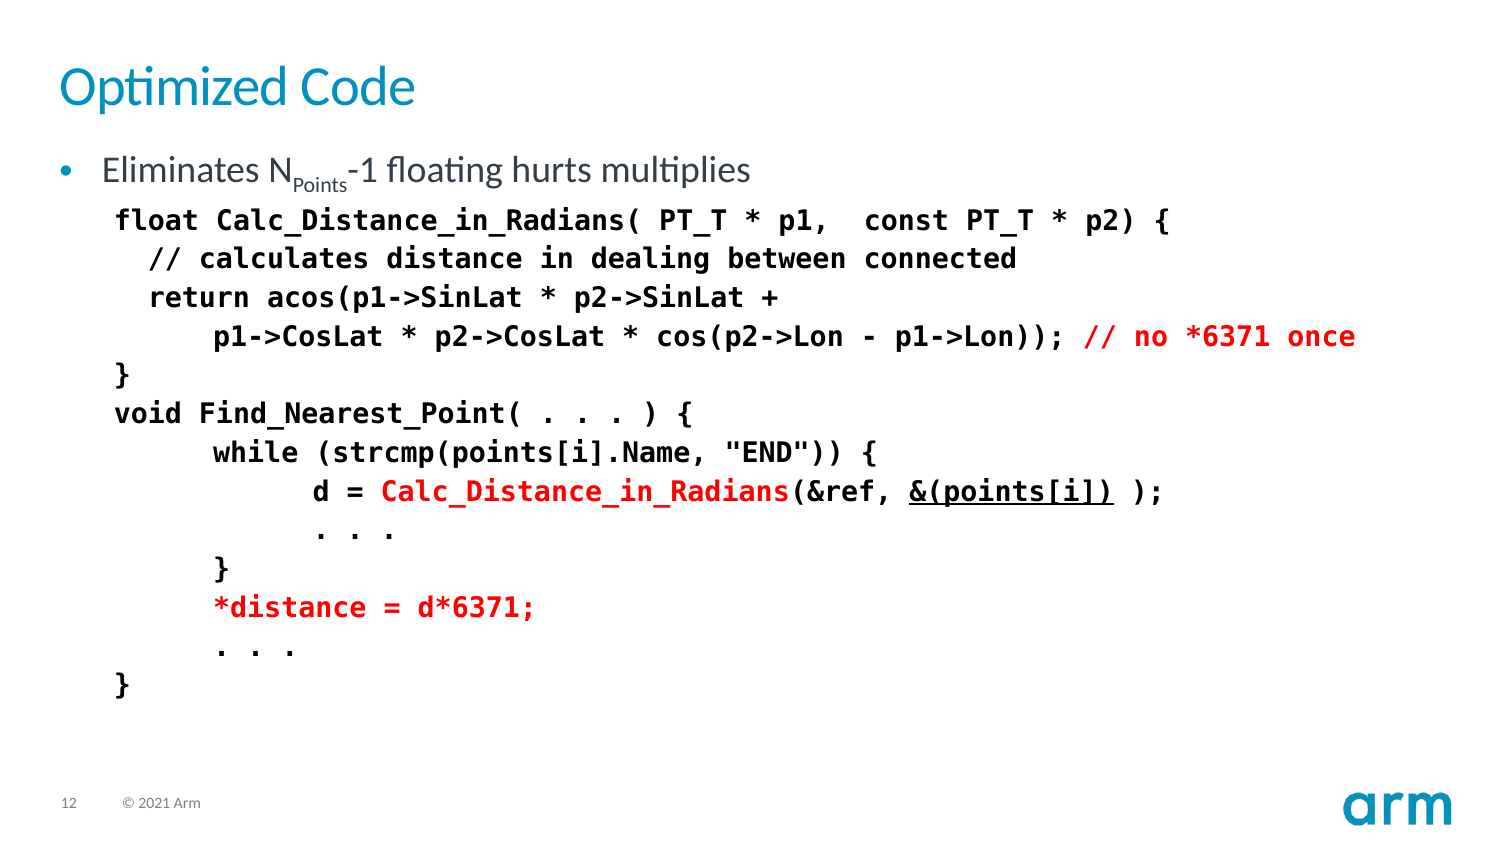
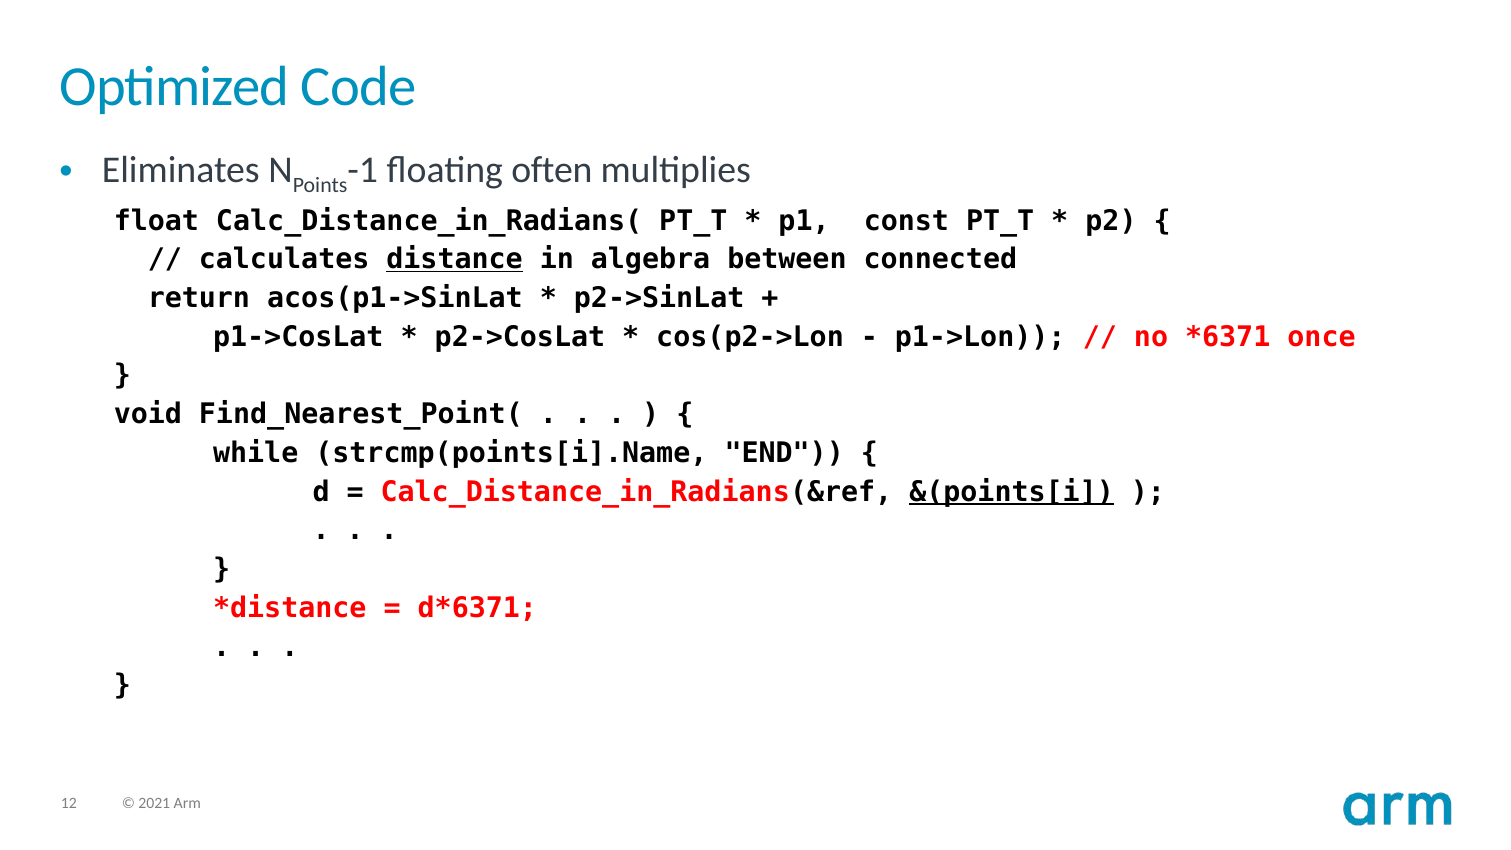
hurts: hurts -> often
distance underline: none -> present
dealing: dealing -> algebra
